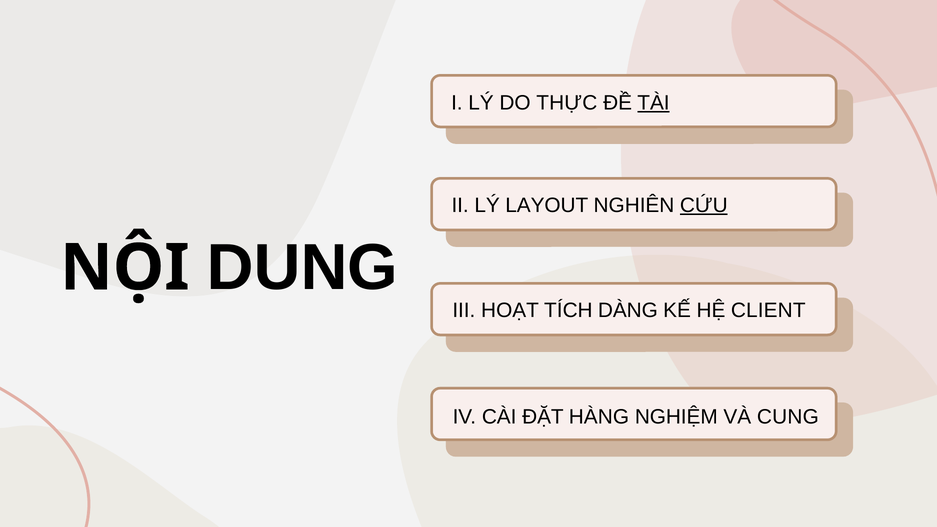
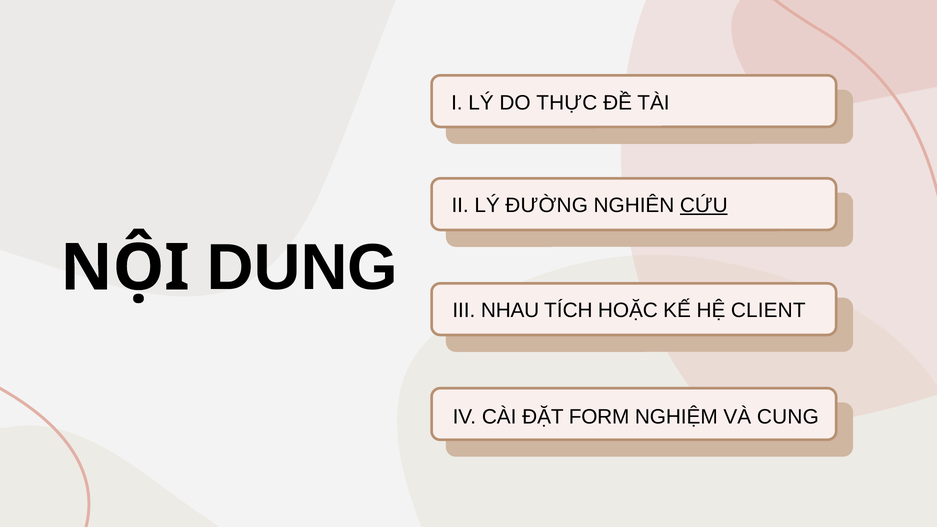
TÀI underline: present -> none
LAYOUT: LAYOUT -> ĐƯỜNG
HOẠT: HOẠT -> NHAU
DÀNG: DÀNG -> HOẶC
HÀNG: HÀNG -> FORM
